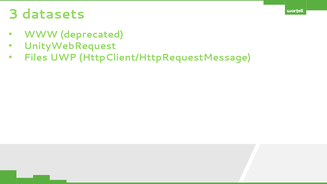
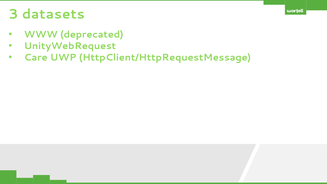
Files: Files -> Care
